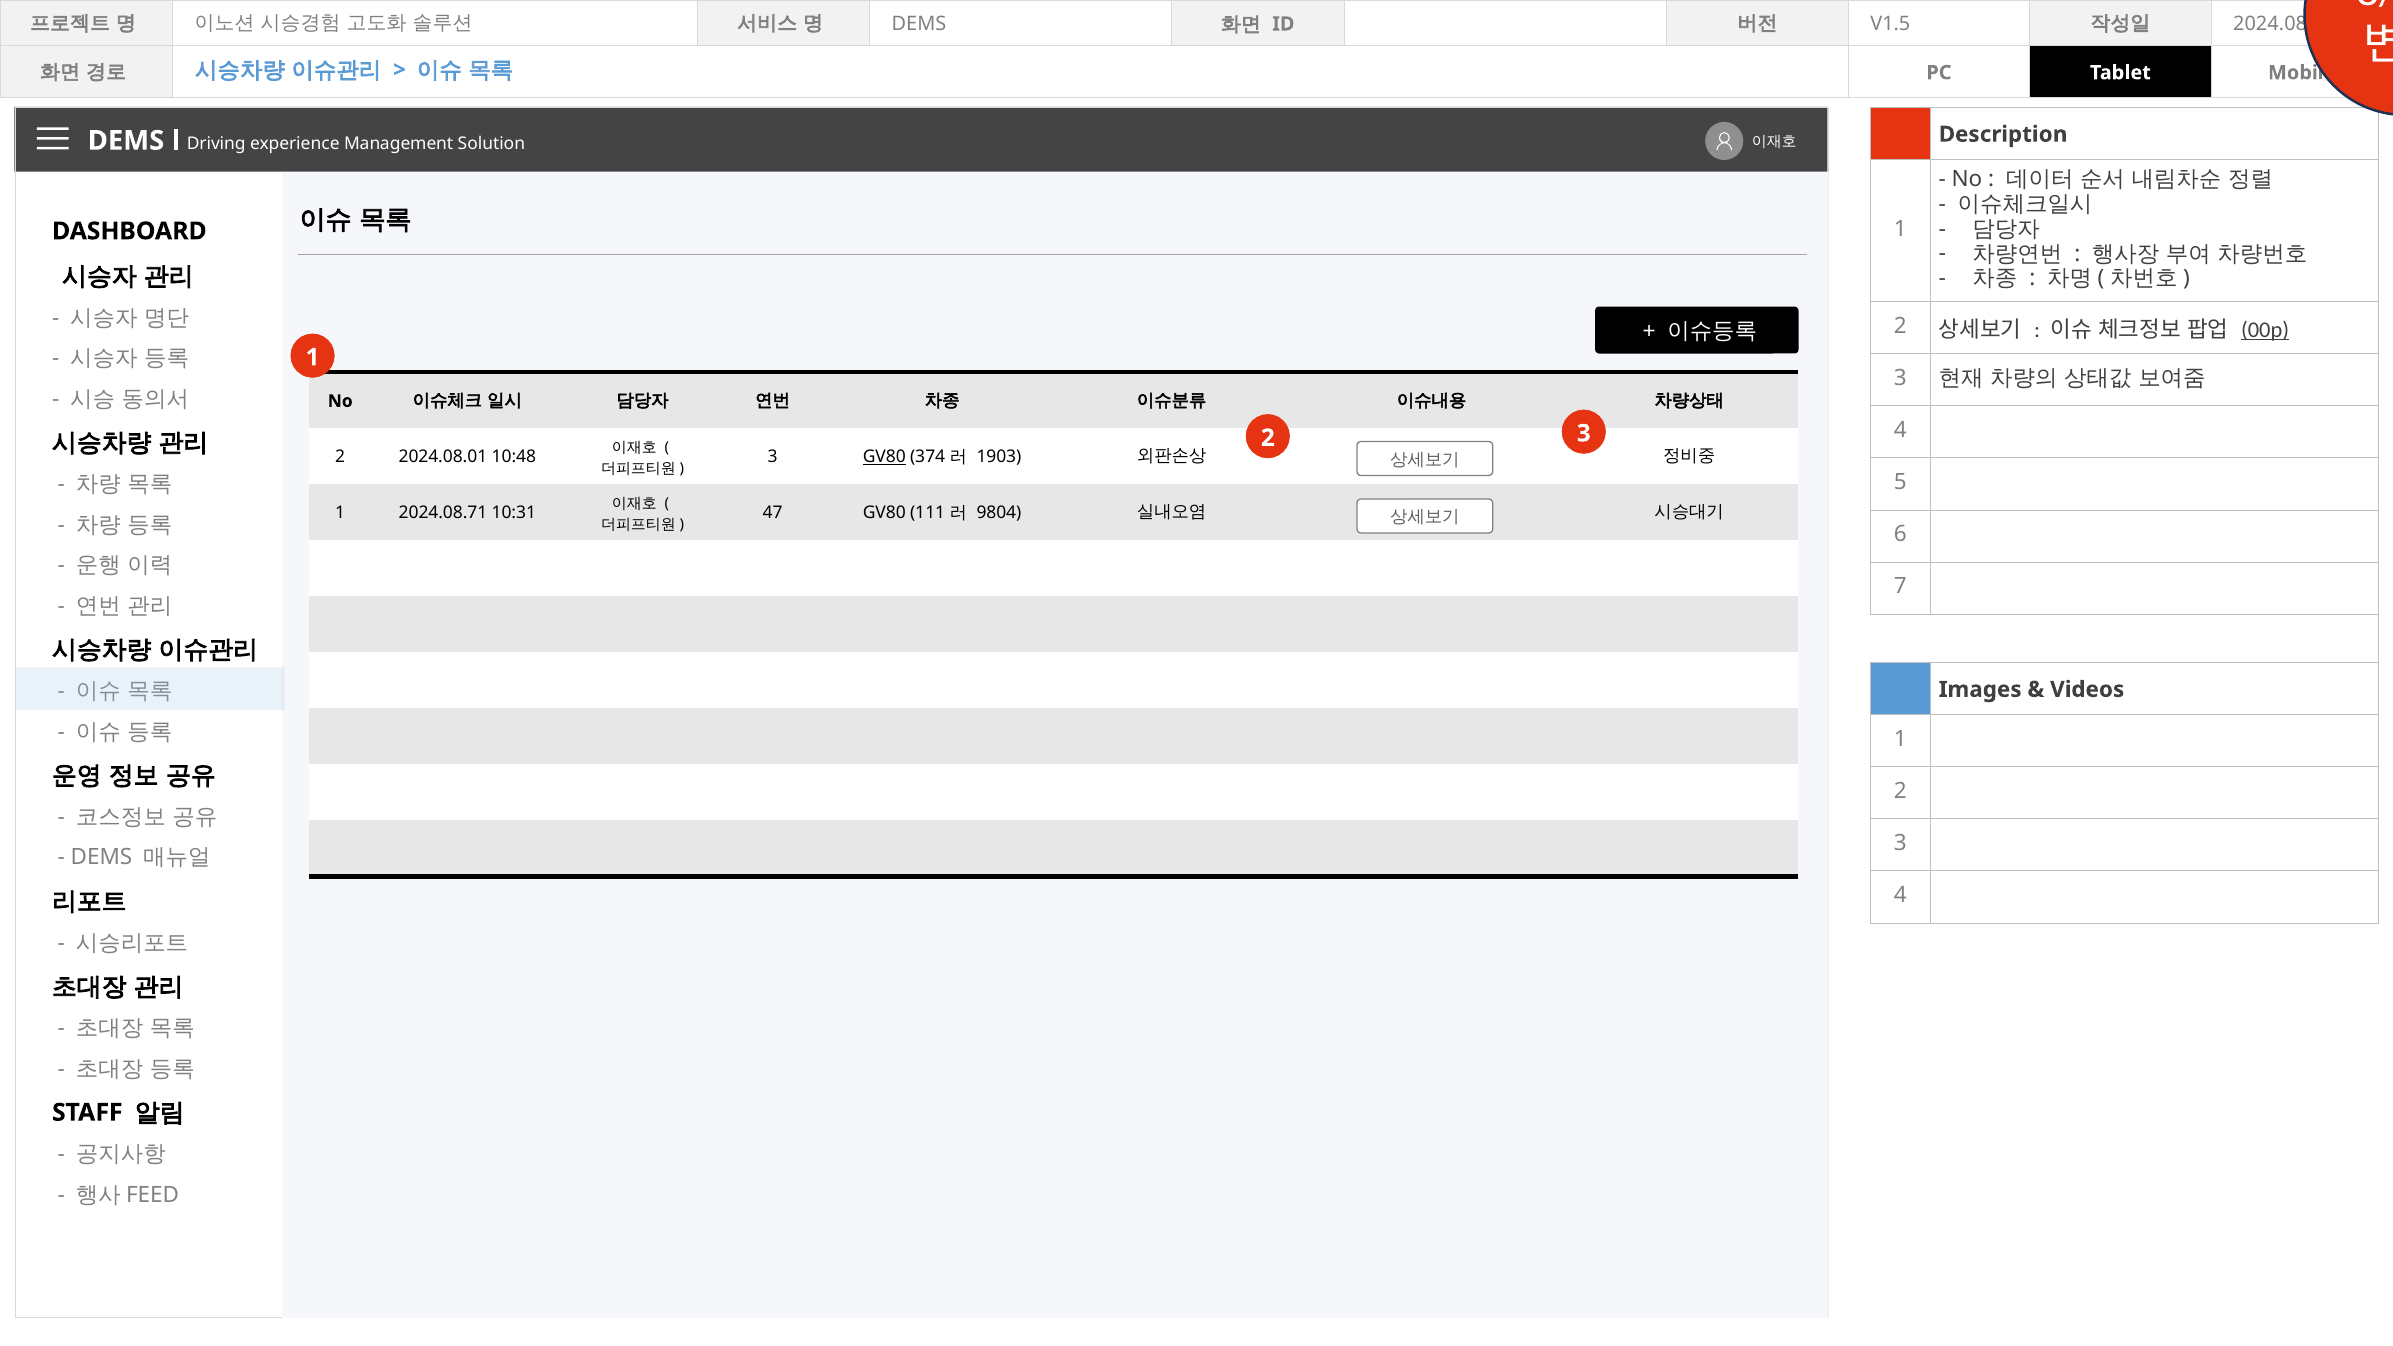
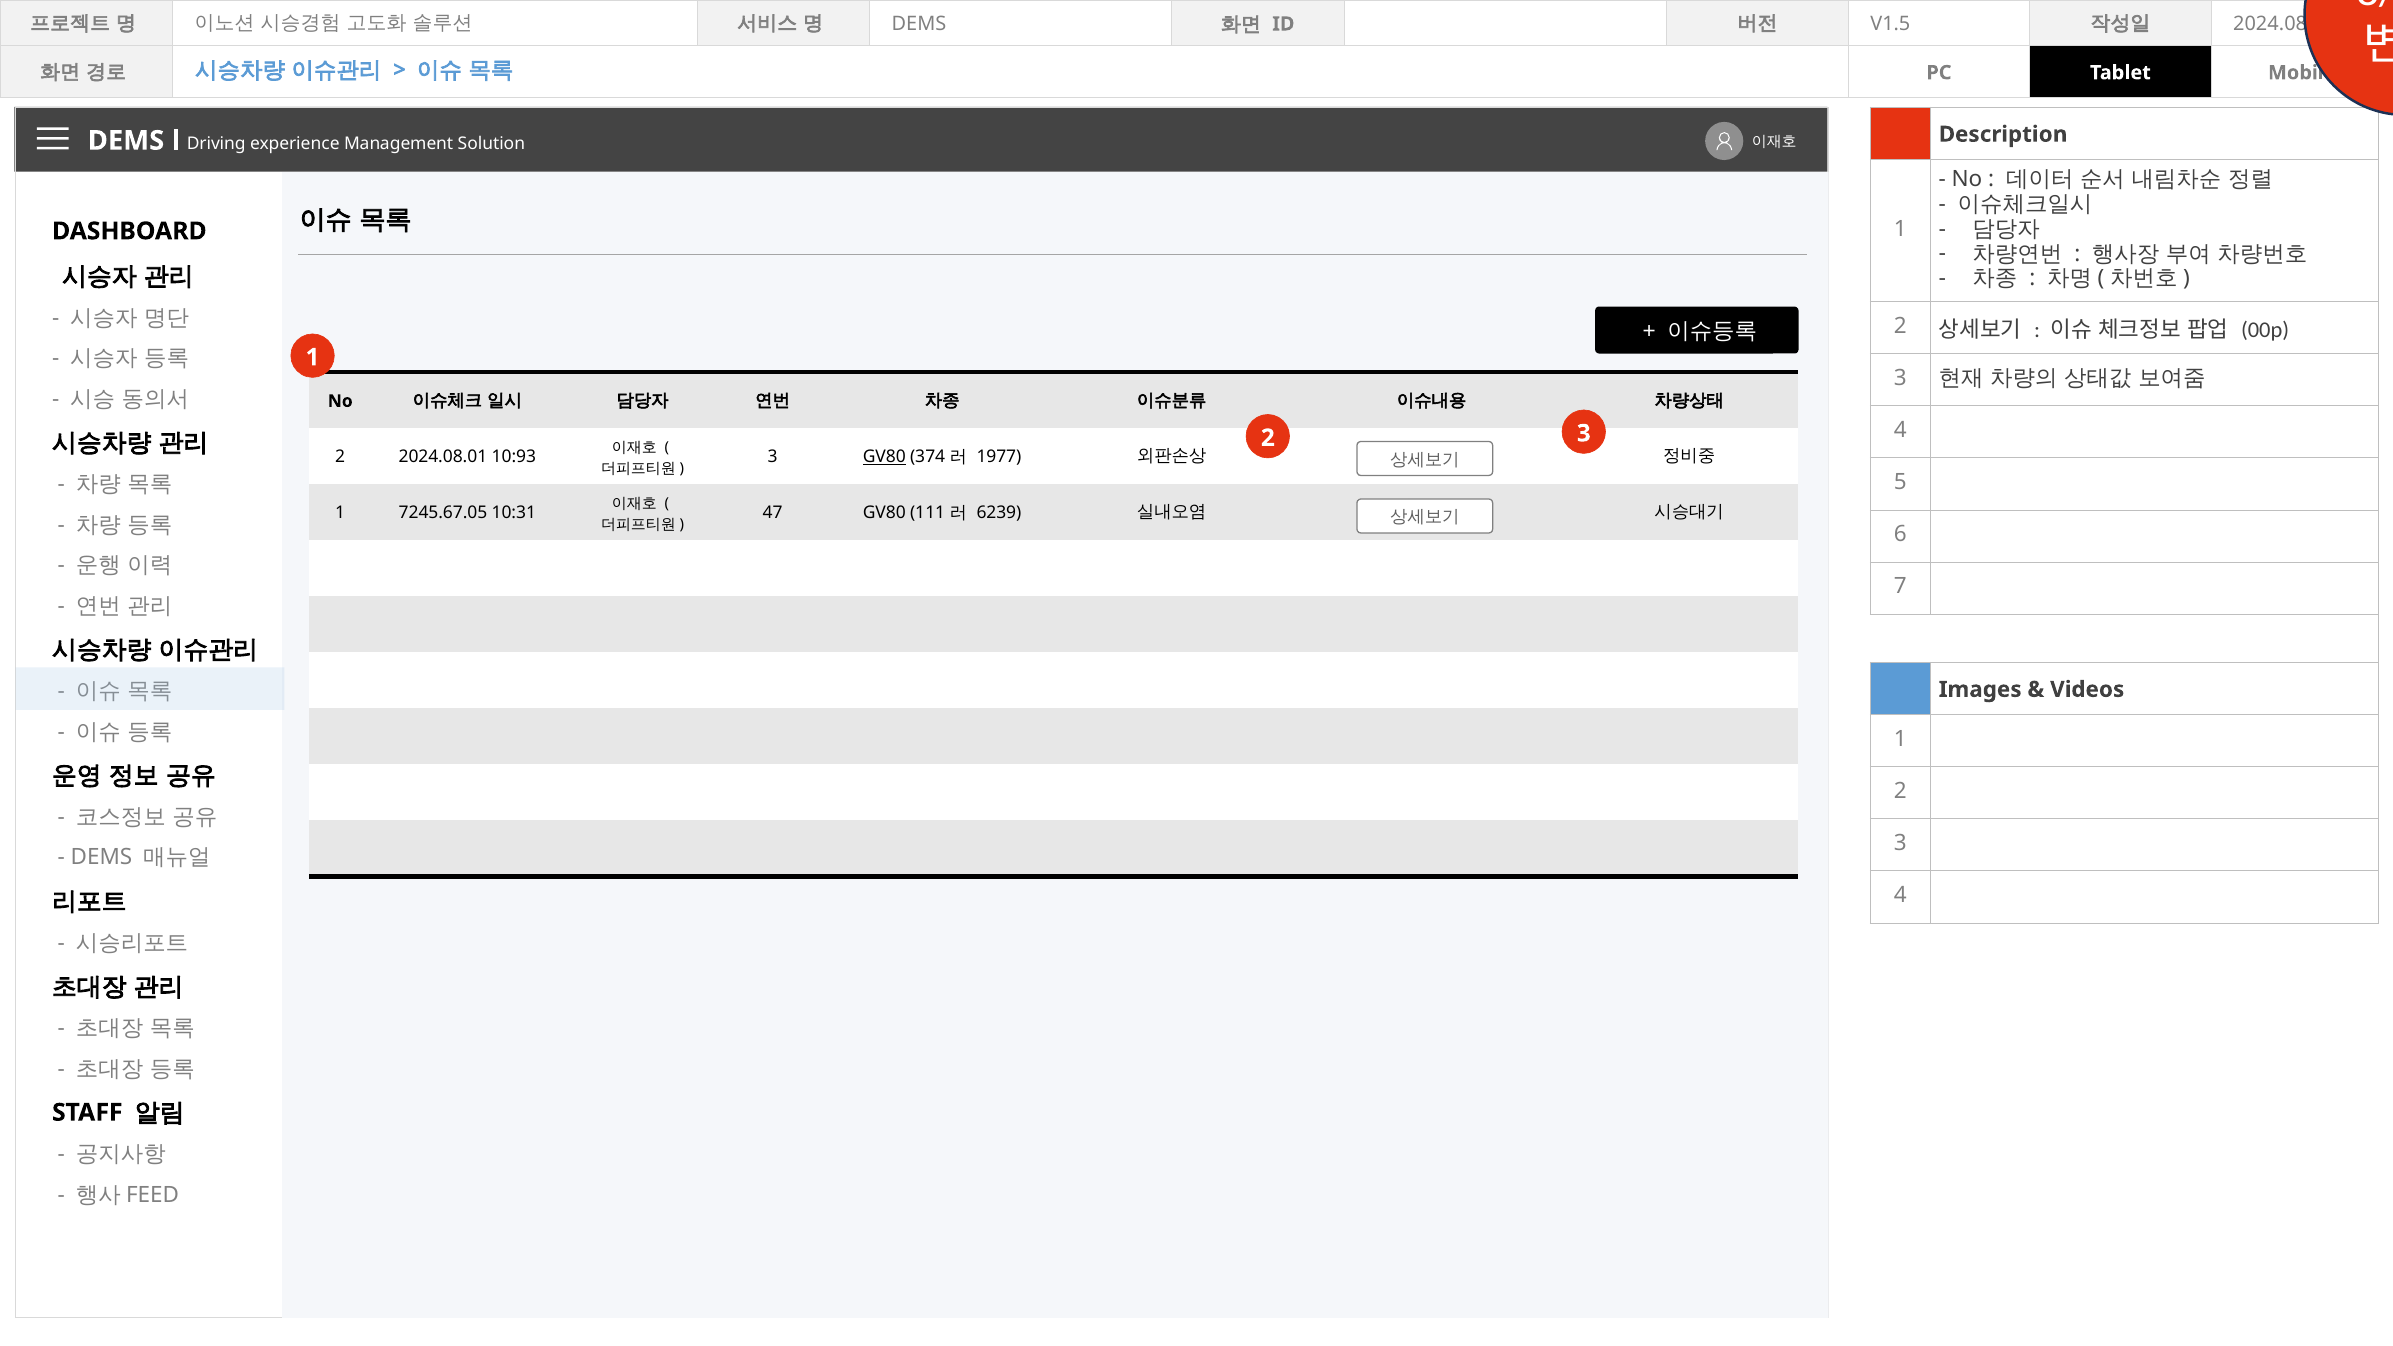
00p underline: present -> none
10:48: 10:48 -> 10:93
1903: 1903 -> 1977
2024.08.71: 2024.08.71 -> 7245.67.05
9804: 9804 -> 6239
